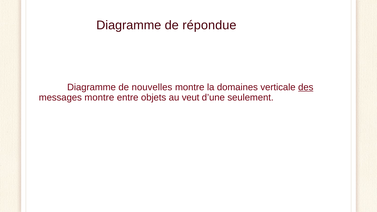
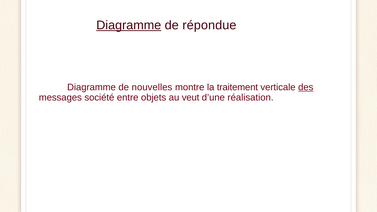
Diagramme at (129, 25) underline: none -> present
domaines: domaines -> traitement
messages montre: montre -> société
seulement: seulement -> réalisation
